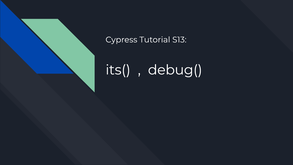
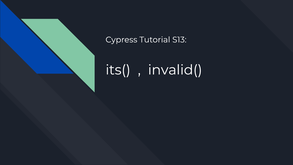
debug(: debug( -> invalid(
